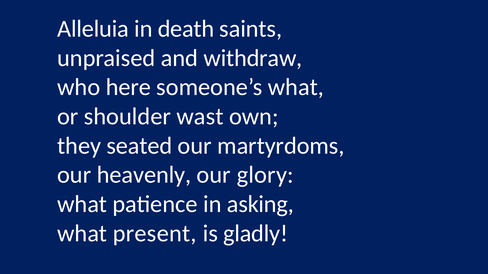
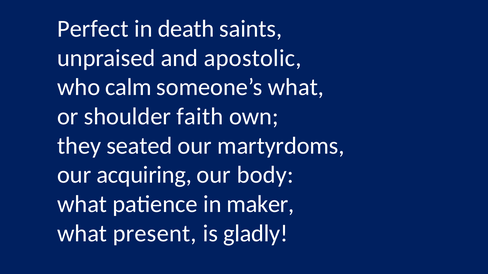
Alleluia: Alleluia -> Perfect
withdraw: withdraw -> apostolic
here: here -> calm
wast: wast -> faith
heavenly: heavenly -> acquiring
glory: glory -> body
asking: asking -> maker
